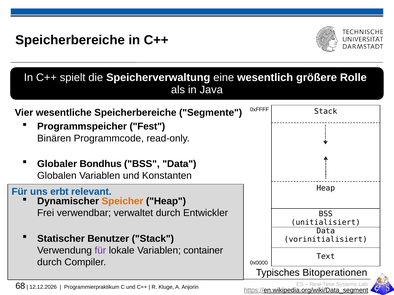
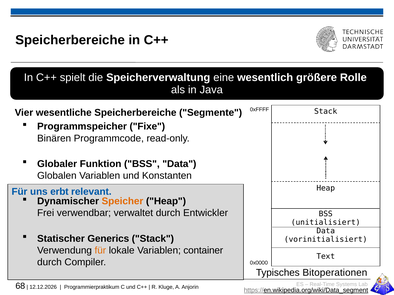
Fest: Fest -> Fixe
Bondhus: Bondhus -> Funktion
Benutzer: Benutzer -> Generics
für at (100, 251) colour: purple -> orange
